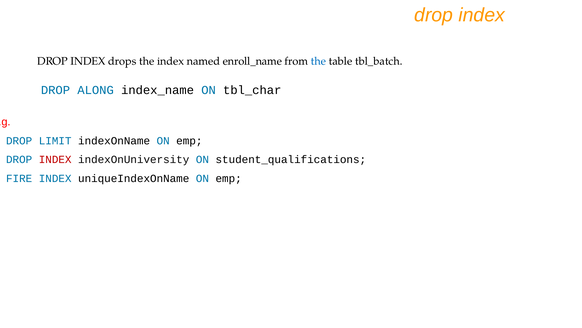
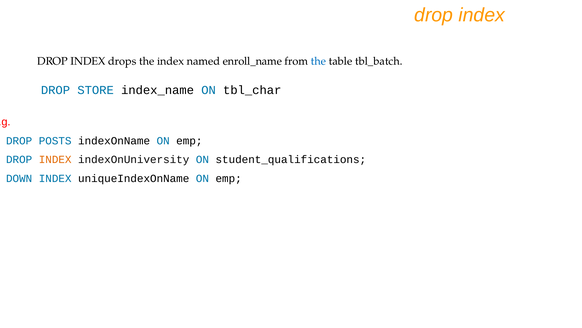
ALONG: ALONG -> STORE
LIMIT: LIMIT -> POSTS
INDEX at (55, 159) colour: red -> orange
FIRE: FIRE -> DOWN
